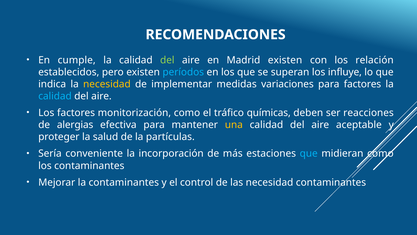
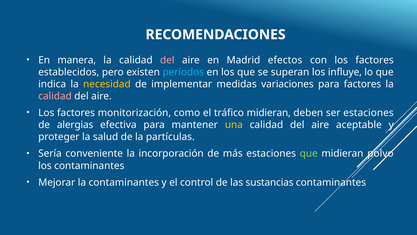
cumple: cumple -> manera
del at (167, 60) colour: light green -> pink
Madrid existen: existen -> efectos
con los relación: relación -> factores
calidad at (55, 96) colour: light blue -> pink
tráfico químicas: químicas -> midieran
ser reacciones: reacciones -> estaciones
que at (309, 153) colour: light blue -> light green
midieran como: como -> polvo
las necesidad: necesidad -> sustancias
